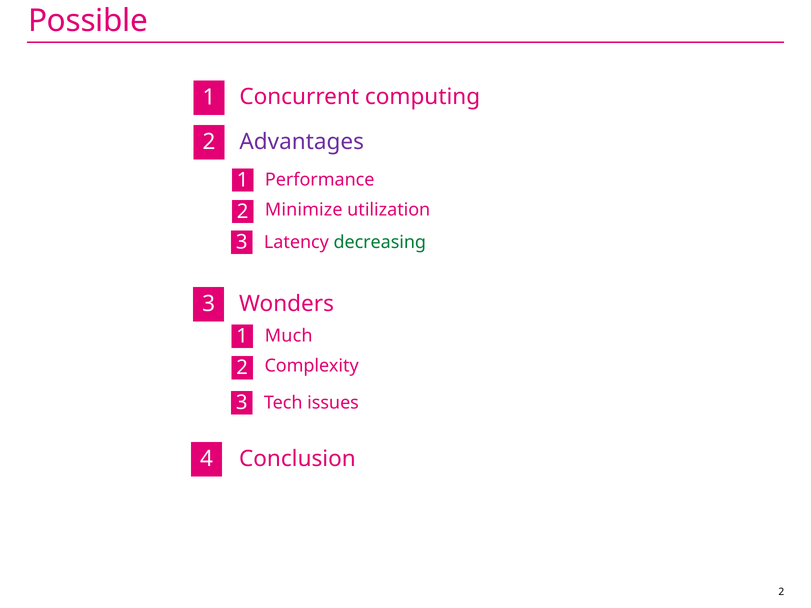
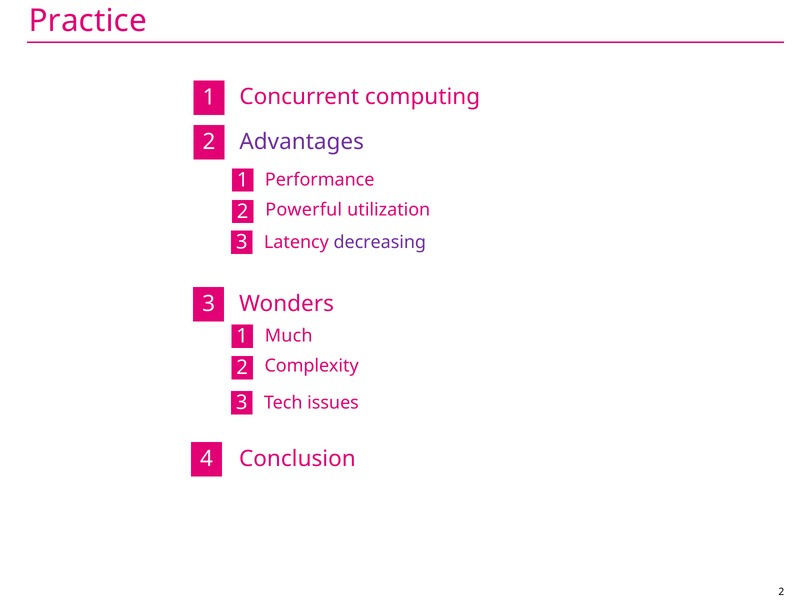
Possible: Possible -> Practice
Minimize: Minimize -> Powerful
decreasing colour: green -> purple
